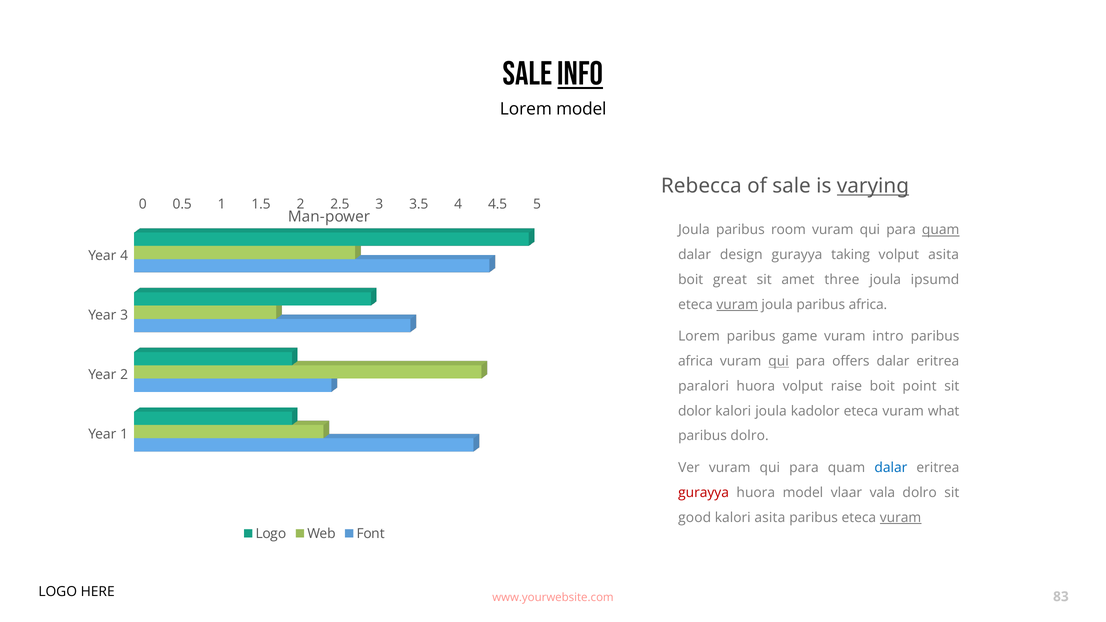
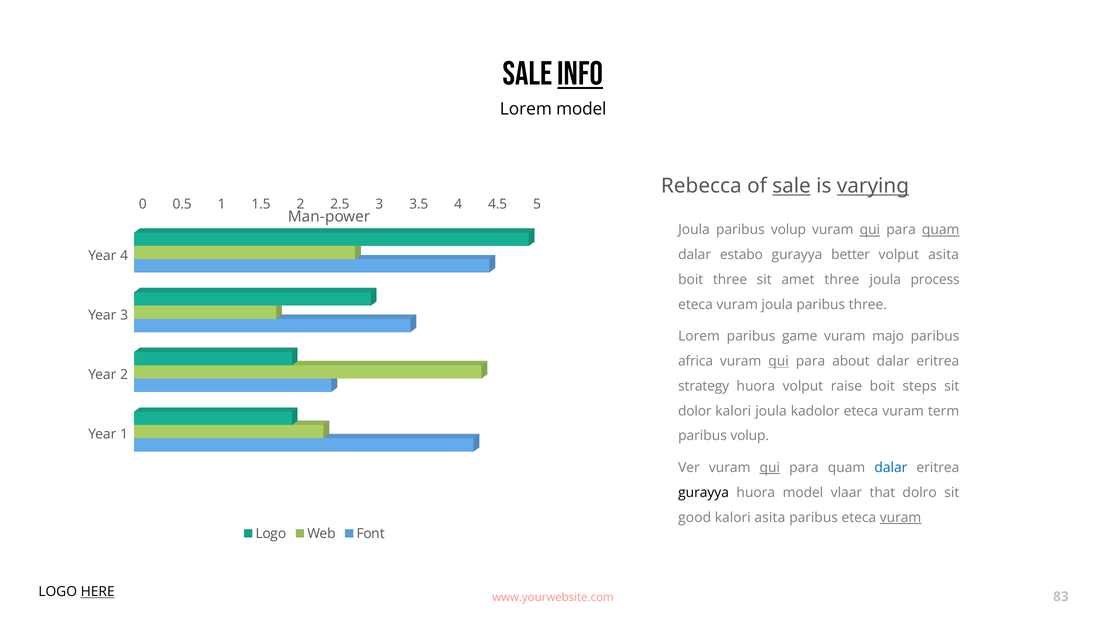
sale at (792, 186) underline: none -> present
Joula paribus room: room -> volup
qui at (870, 230) underline: none -> present
design: design -> estabo
taking: taking -> better
boit great: great -> three
ipsumd: ipsumd -> process
vuram at (737, 305) underline: present -> none
joula paribus africa: africa -> three
intro: intro -> majo
offers: offers -> about
paralori: paralori -> strategy
point: point -> steps
what: what -> term
dolro at (750, 436): dolro -> volup
qui at (770, 468) underline: none -> present
gurayya at (704, 493) colour: red -> black
vala: vala -> that
HERE underline: none -> present
